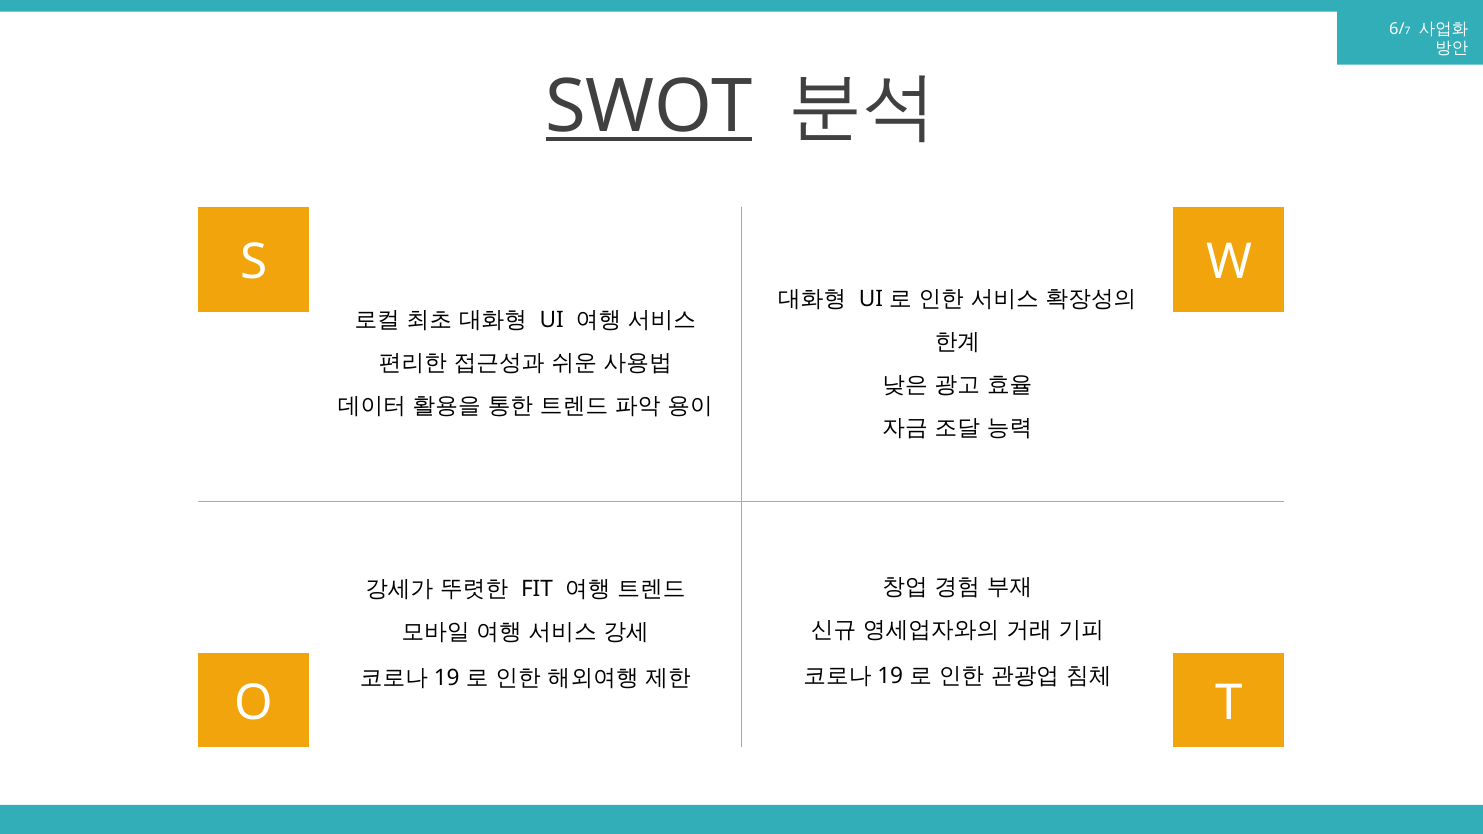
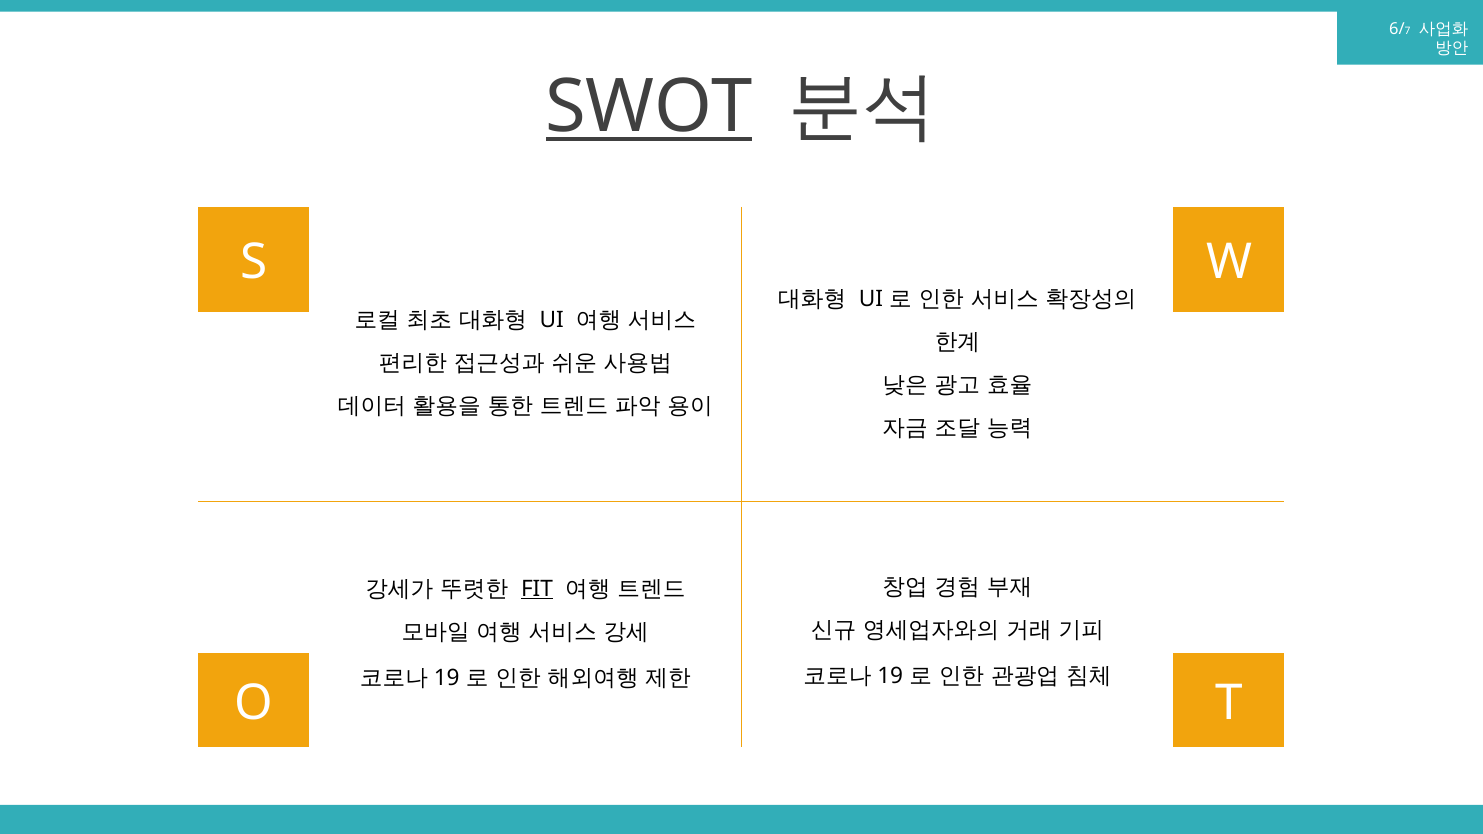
FIT underline: none -> present
